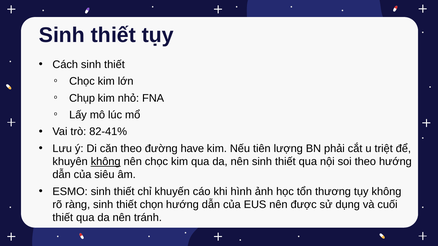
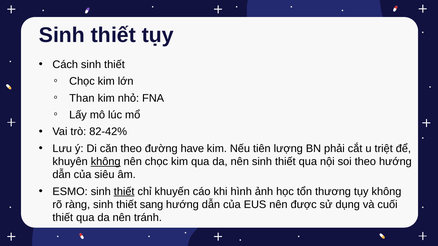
Chụp: Chụp -> Than
82-41%: 82-41% -> 82-42%
thiết at (124, 192) underline: none -> present
chọn: chọn -> sang
